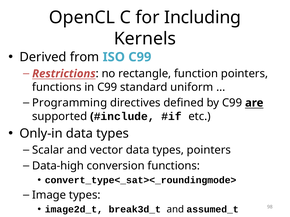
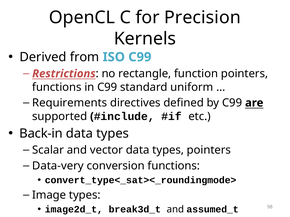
Including: Including -> Precision
Programming: Programming -> Requirements
Only-in: Only-in -> Back-in
Data-high: Data-high -> Data-very
